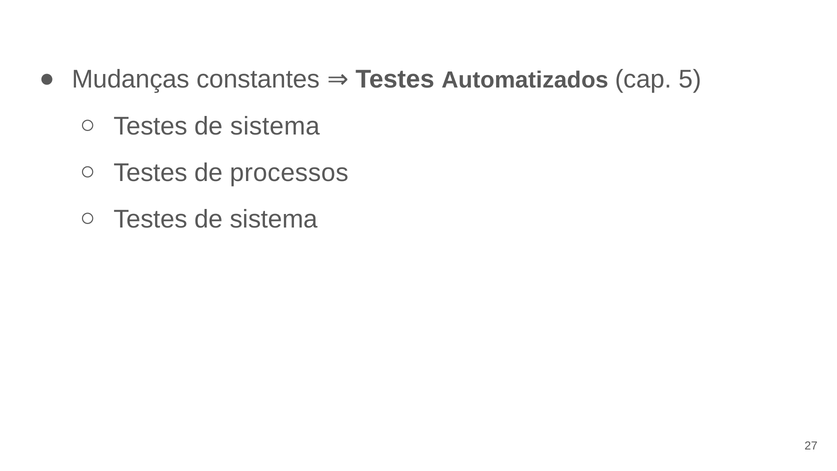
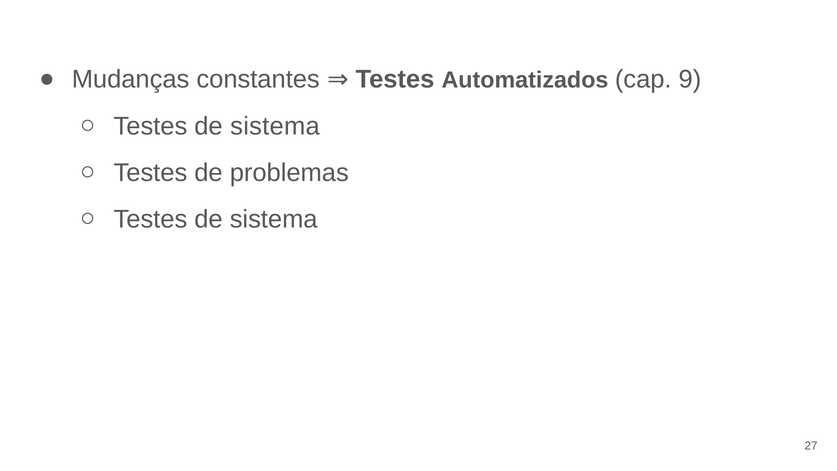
5: 5 -> 9
processos: processos -> problemas
